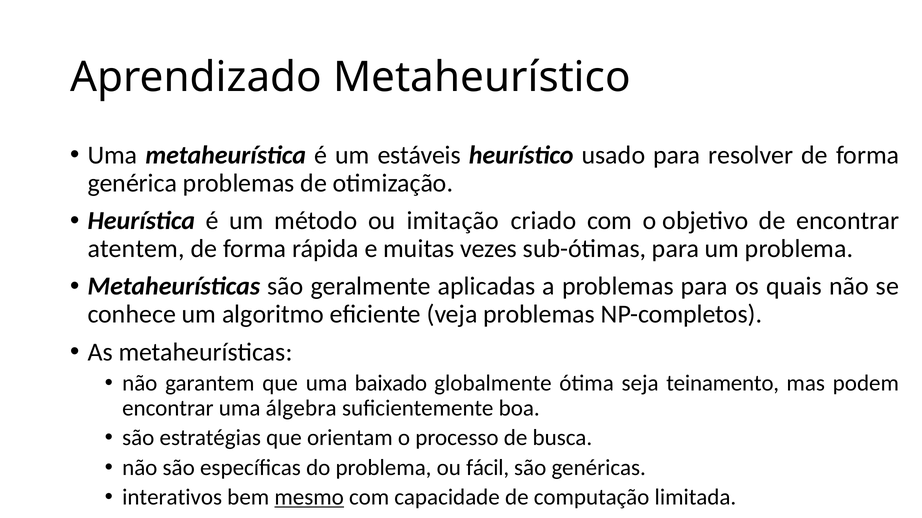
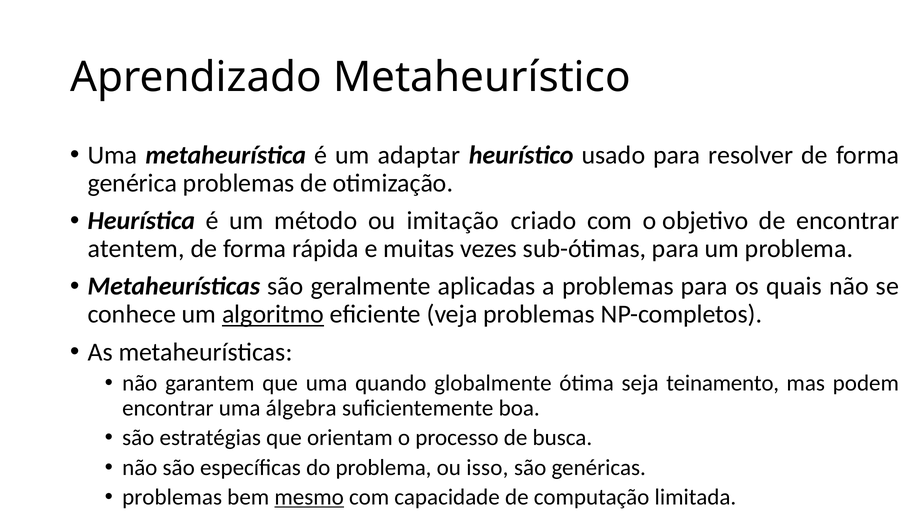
estáveis: estáveis -> adaptar
algoritmo underline: none -> present
baixado: baixado -> quando
fácil: fácil -> isso
interativos at (172, 498): interativos -> problemas
